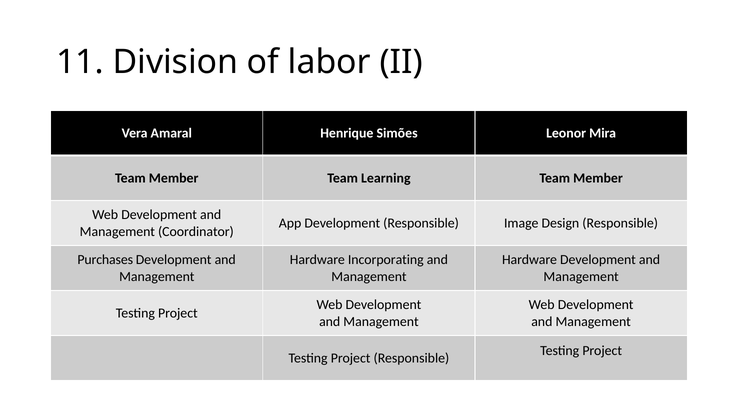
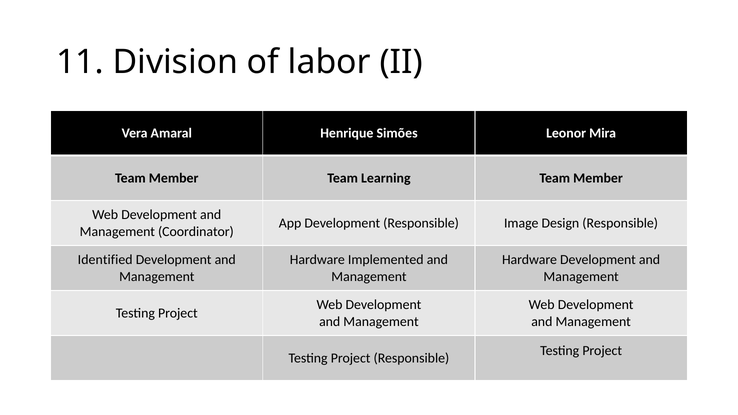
Purchases: Purchases -> Identified
Incorporating: Incorporating -> Implemented
